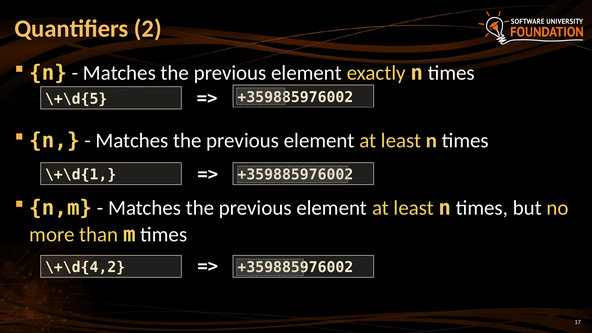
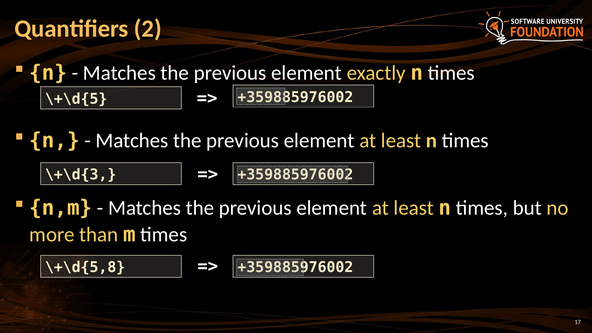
\+\d{1: \+\d{1 -> \+\d{3
\+\d{4,2: \+\d{4,2 -> \+\d{5,8
